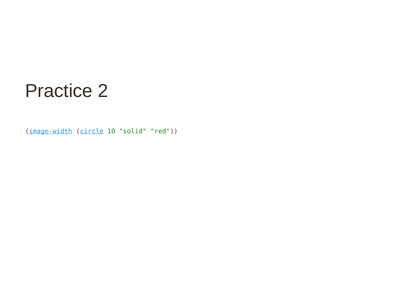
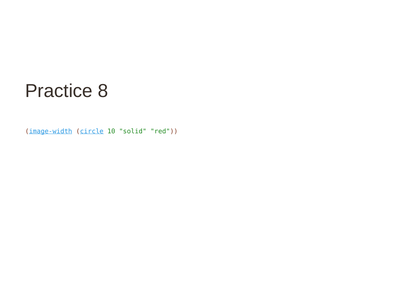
2: 2 -> 8
